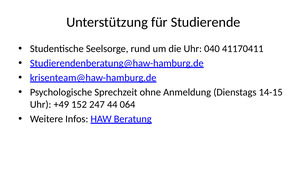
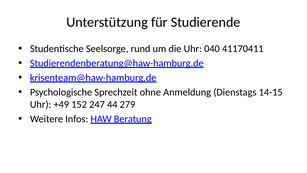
064: 064 -> 279
